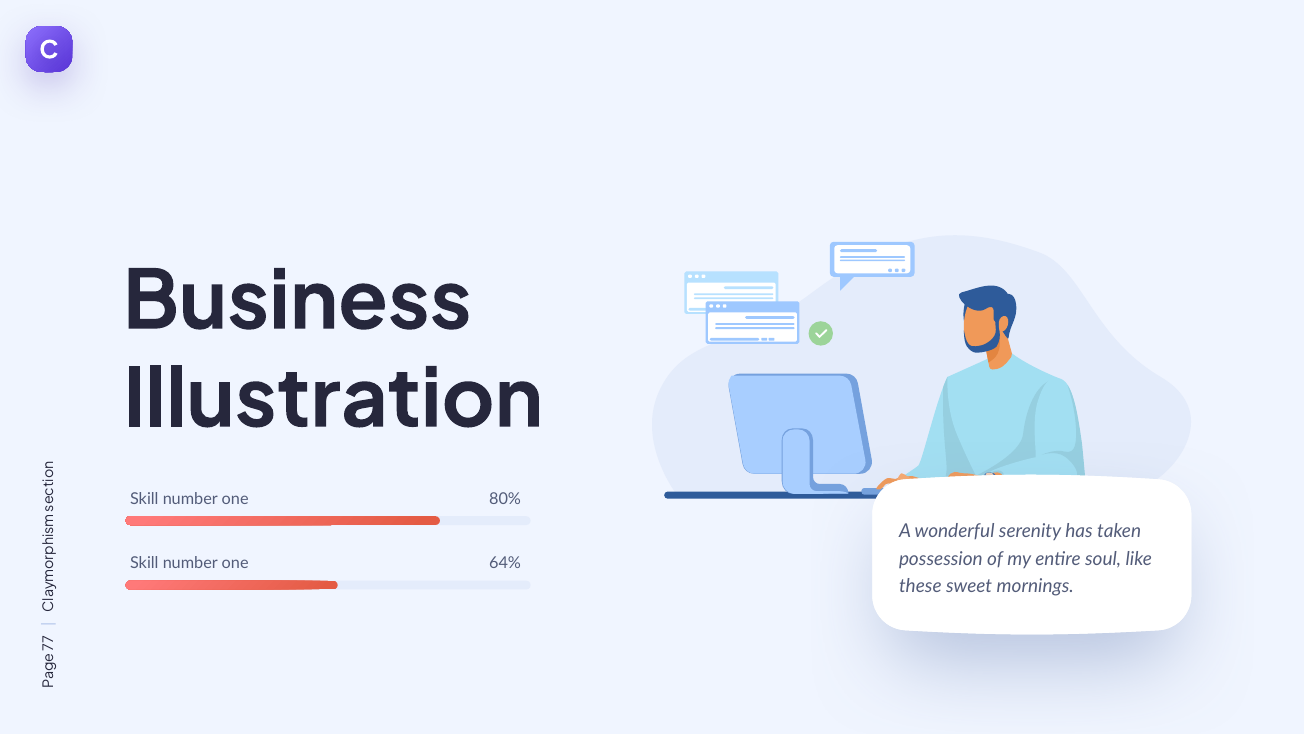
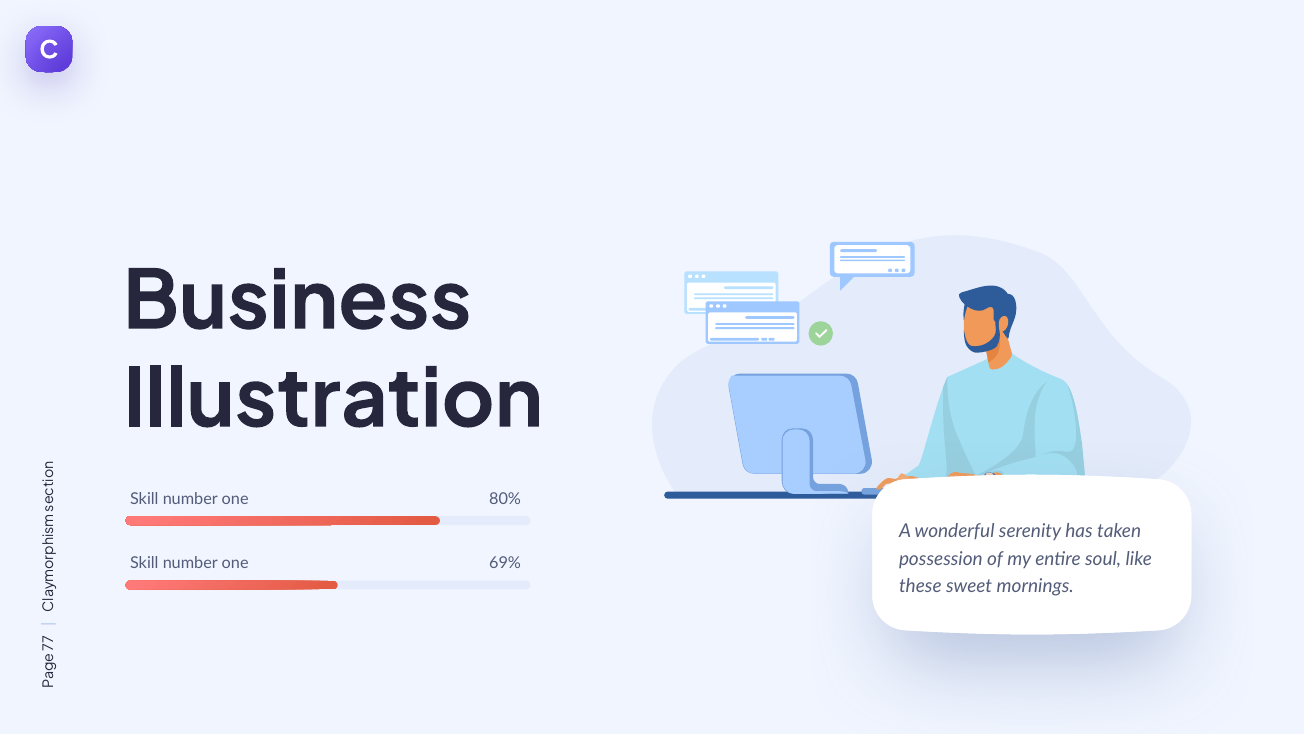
64%: 64% -> 69%
